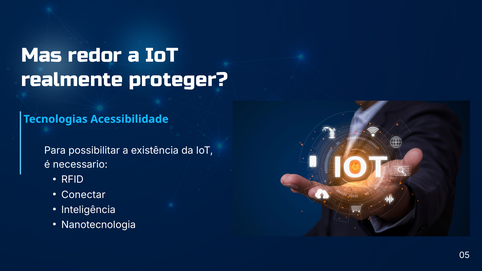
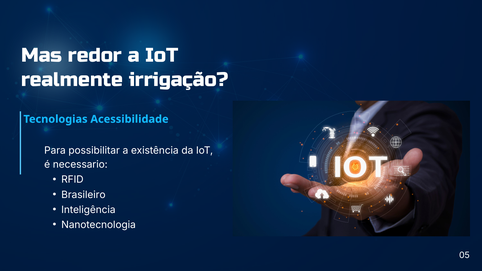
proteger: proteger -> irrigação
Conectar: Conectar -> Brasileiro
